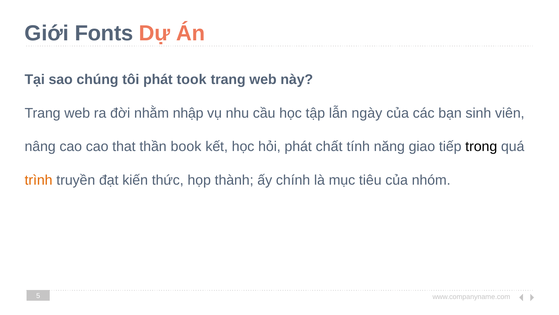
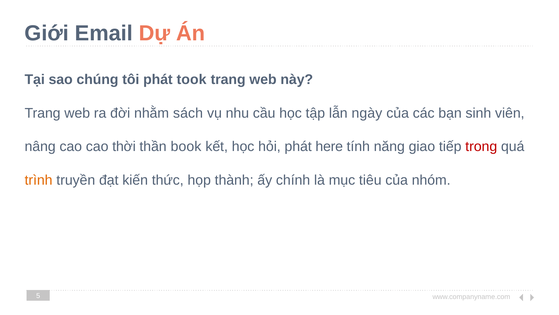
Fonts: Fonts -> Email
nhập: nhập -> sách
that: that -> thời
chất: chất -> here
trong colour: black -> red
